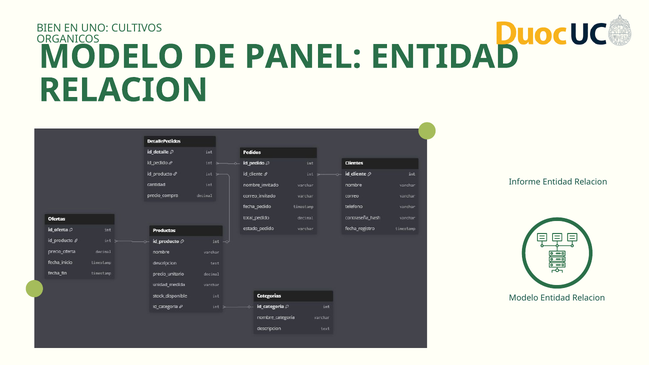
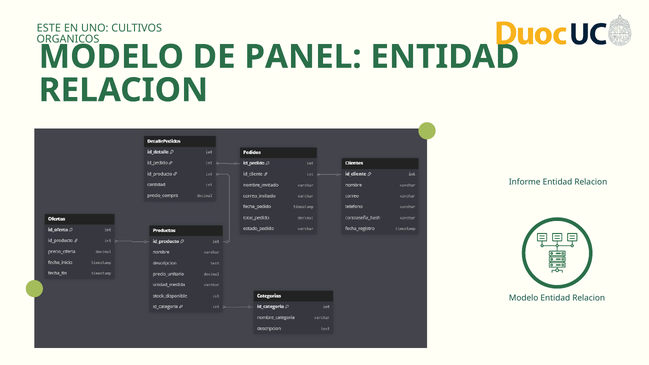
BIEN: BIEN -> ESTE
